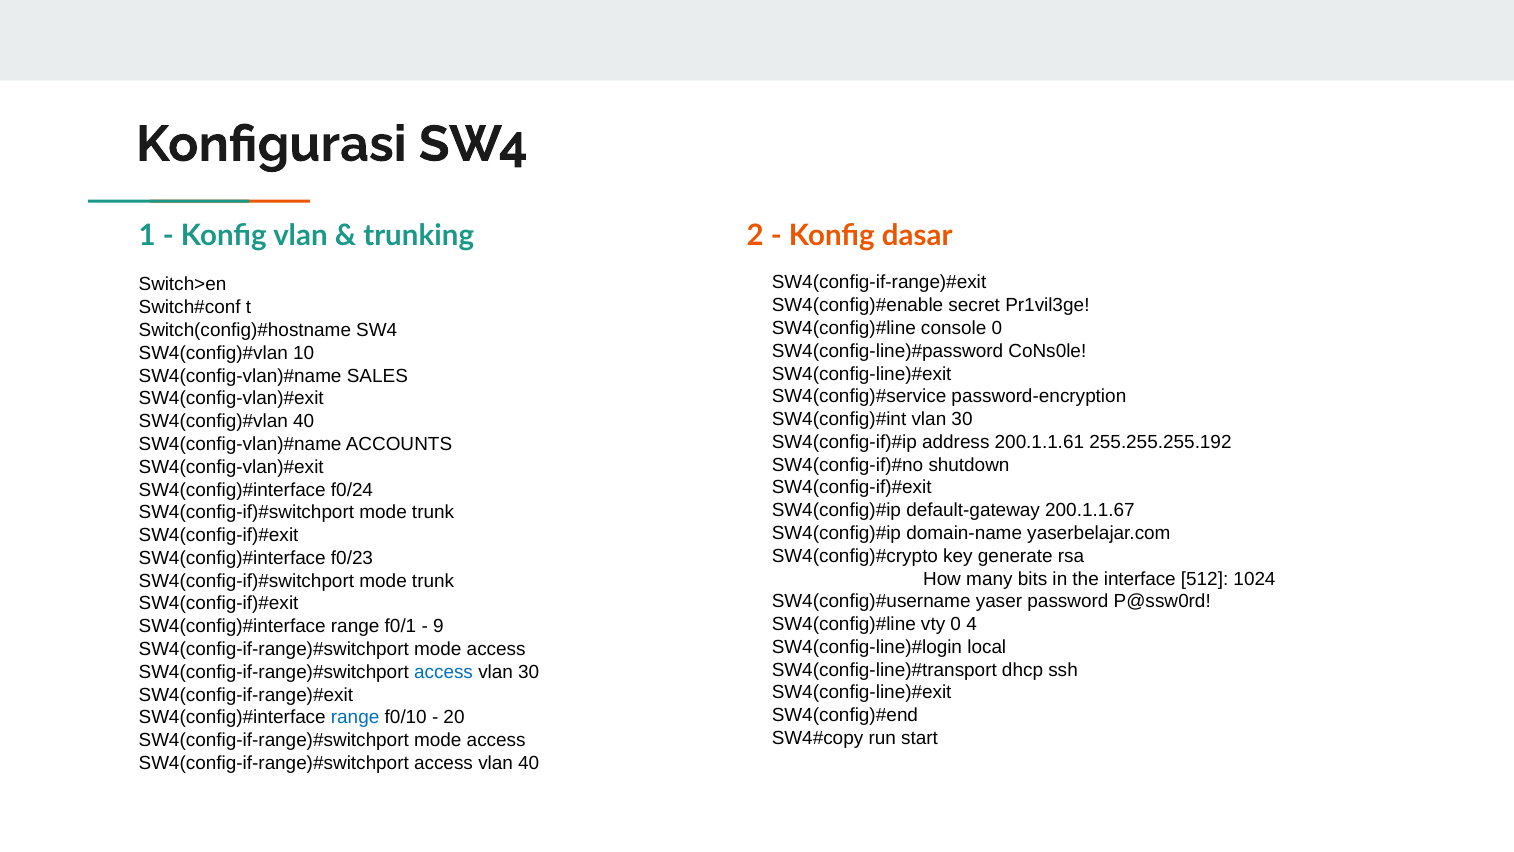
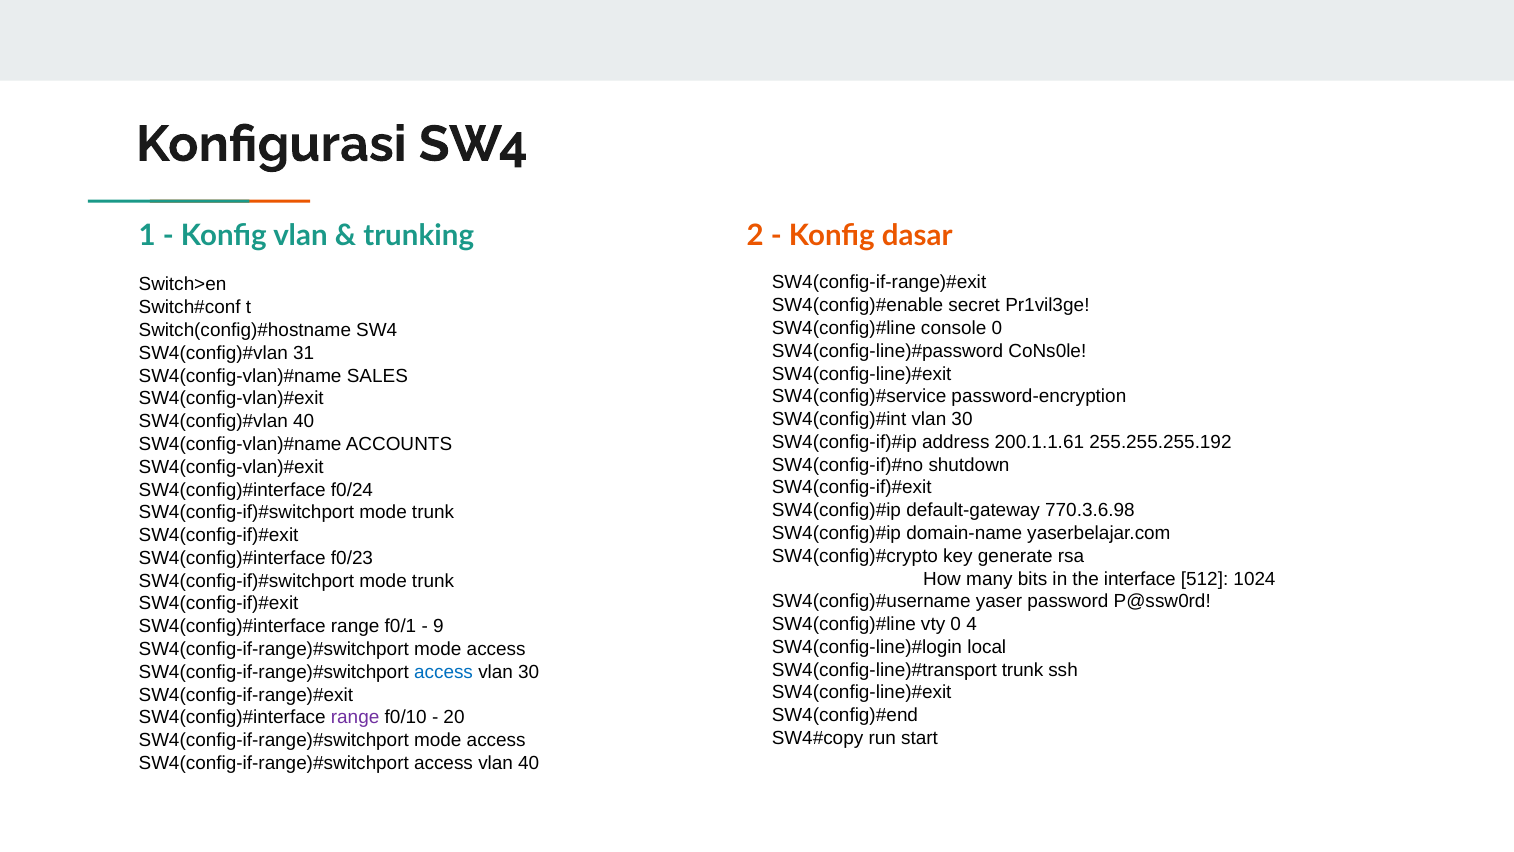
10: 10 -> 31
200.1.1.67: 200.1.1.67 -> 770.3.6.98
dhcp at (1023, 670): dhcp -> trunk
range at (355, 717) colour: blue -> purple
